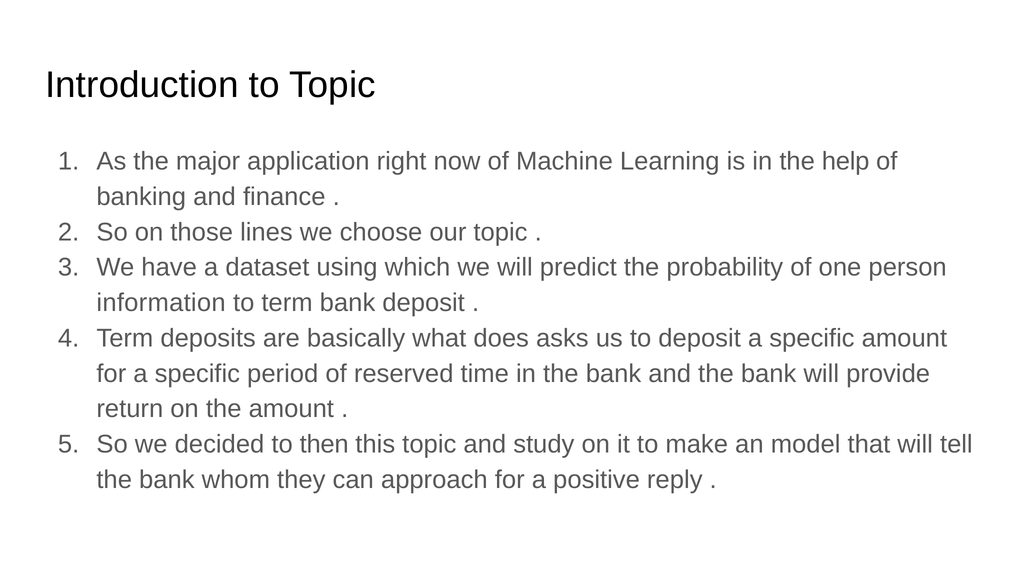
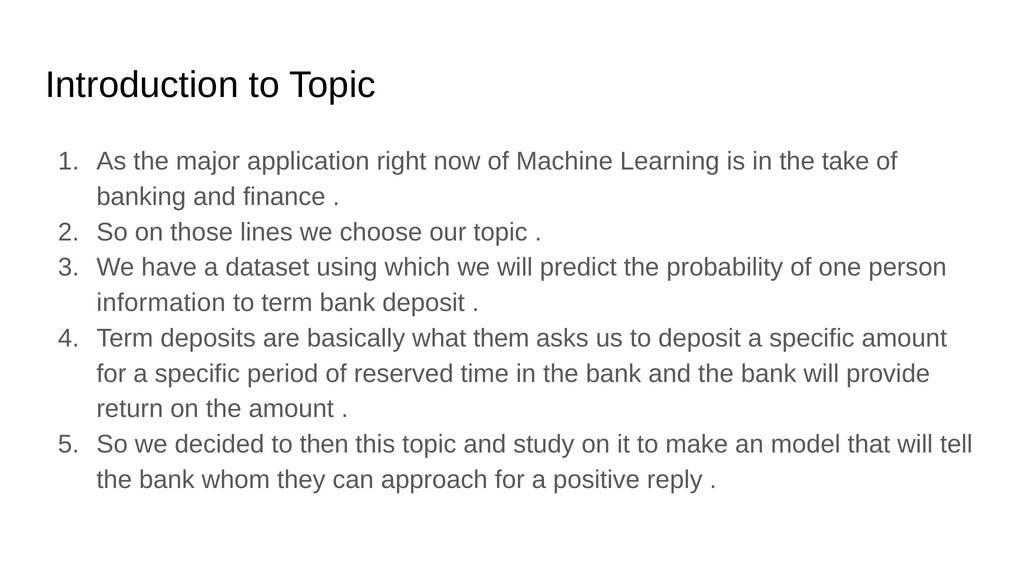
help: help -> take
does: does -> them
